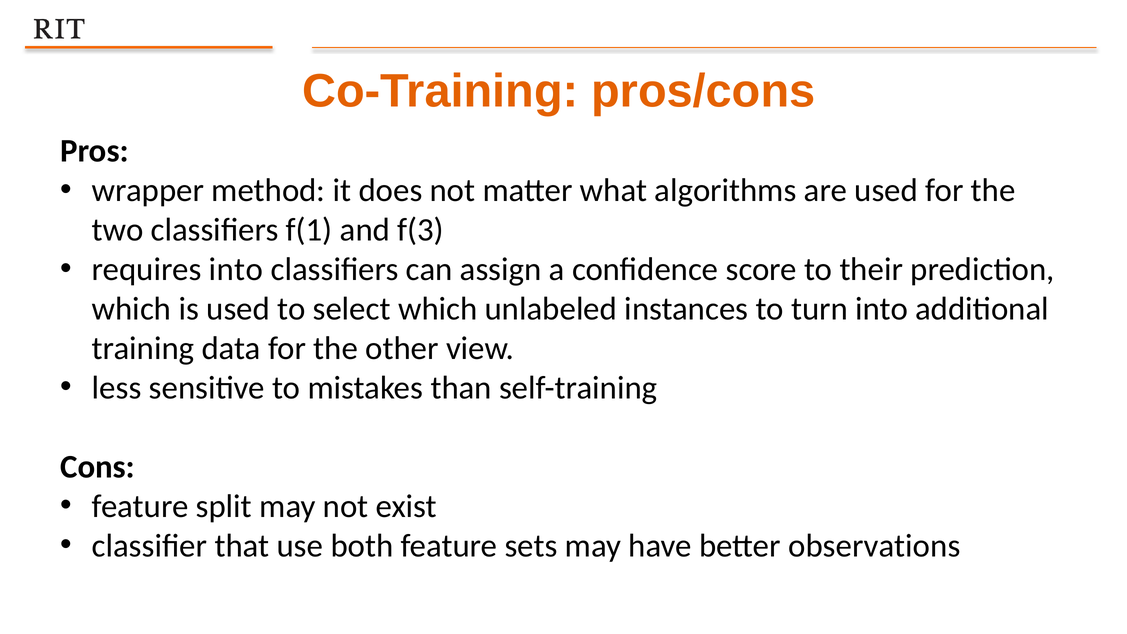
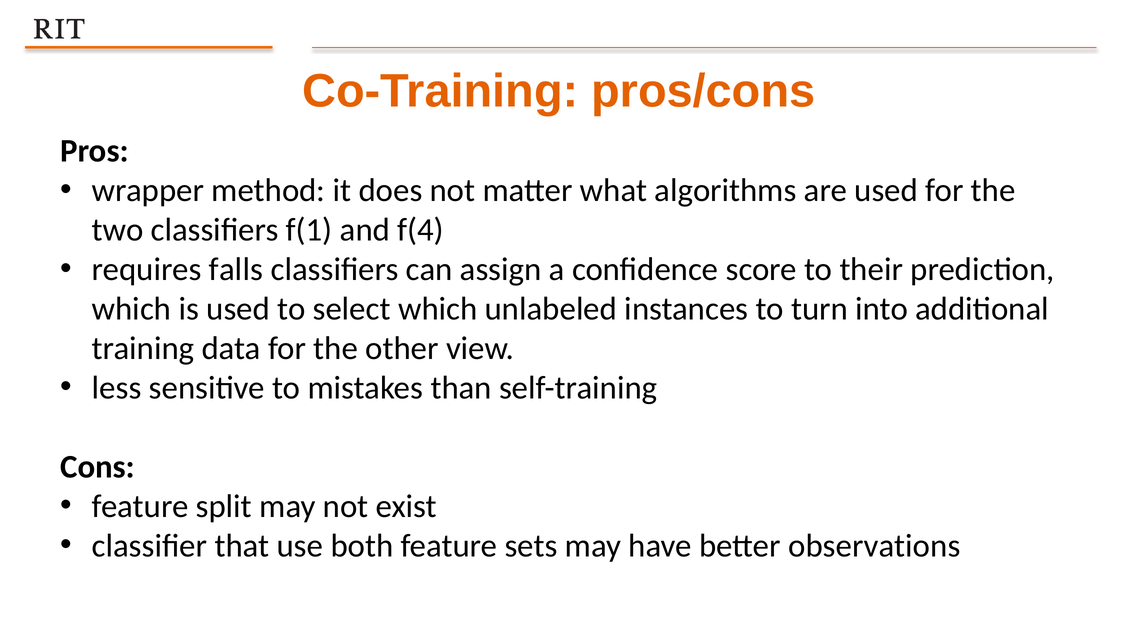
f(3: f(3 -> f(4
requires into: into -> falls
